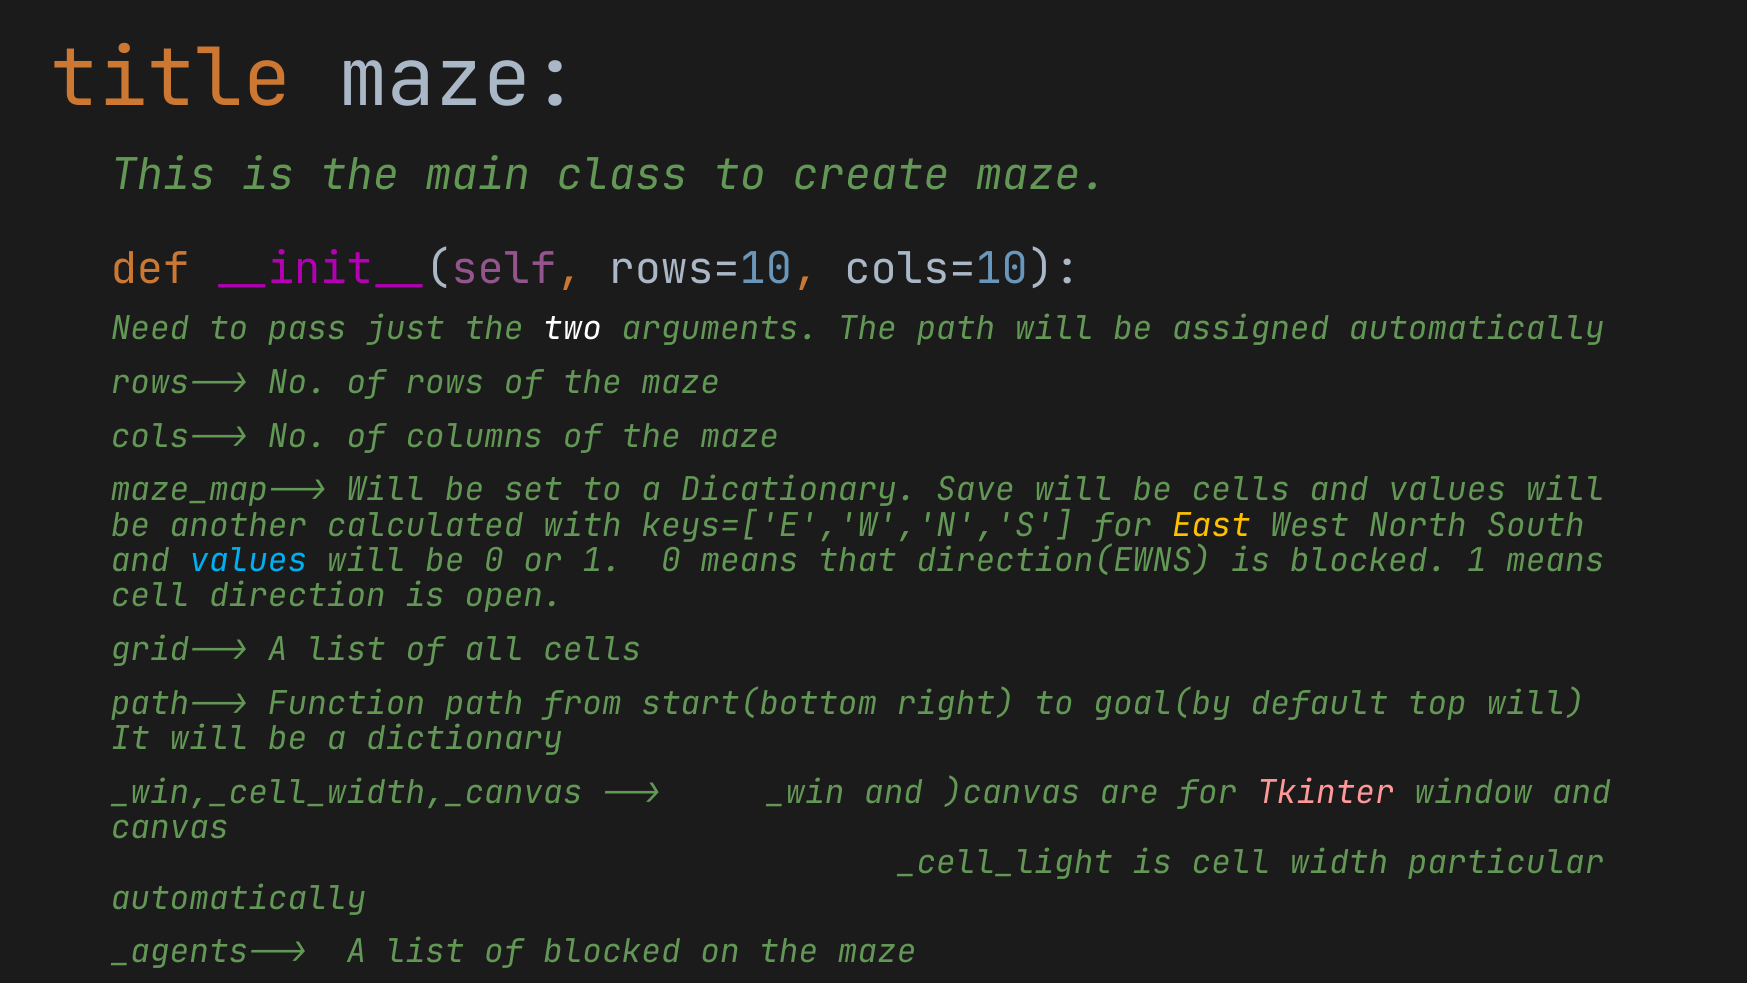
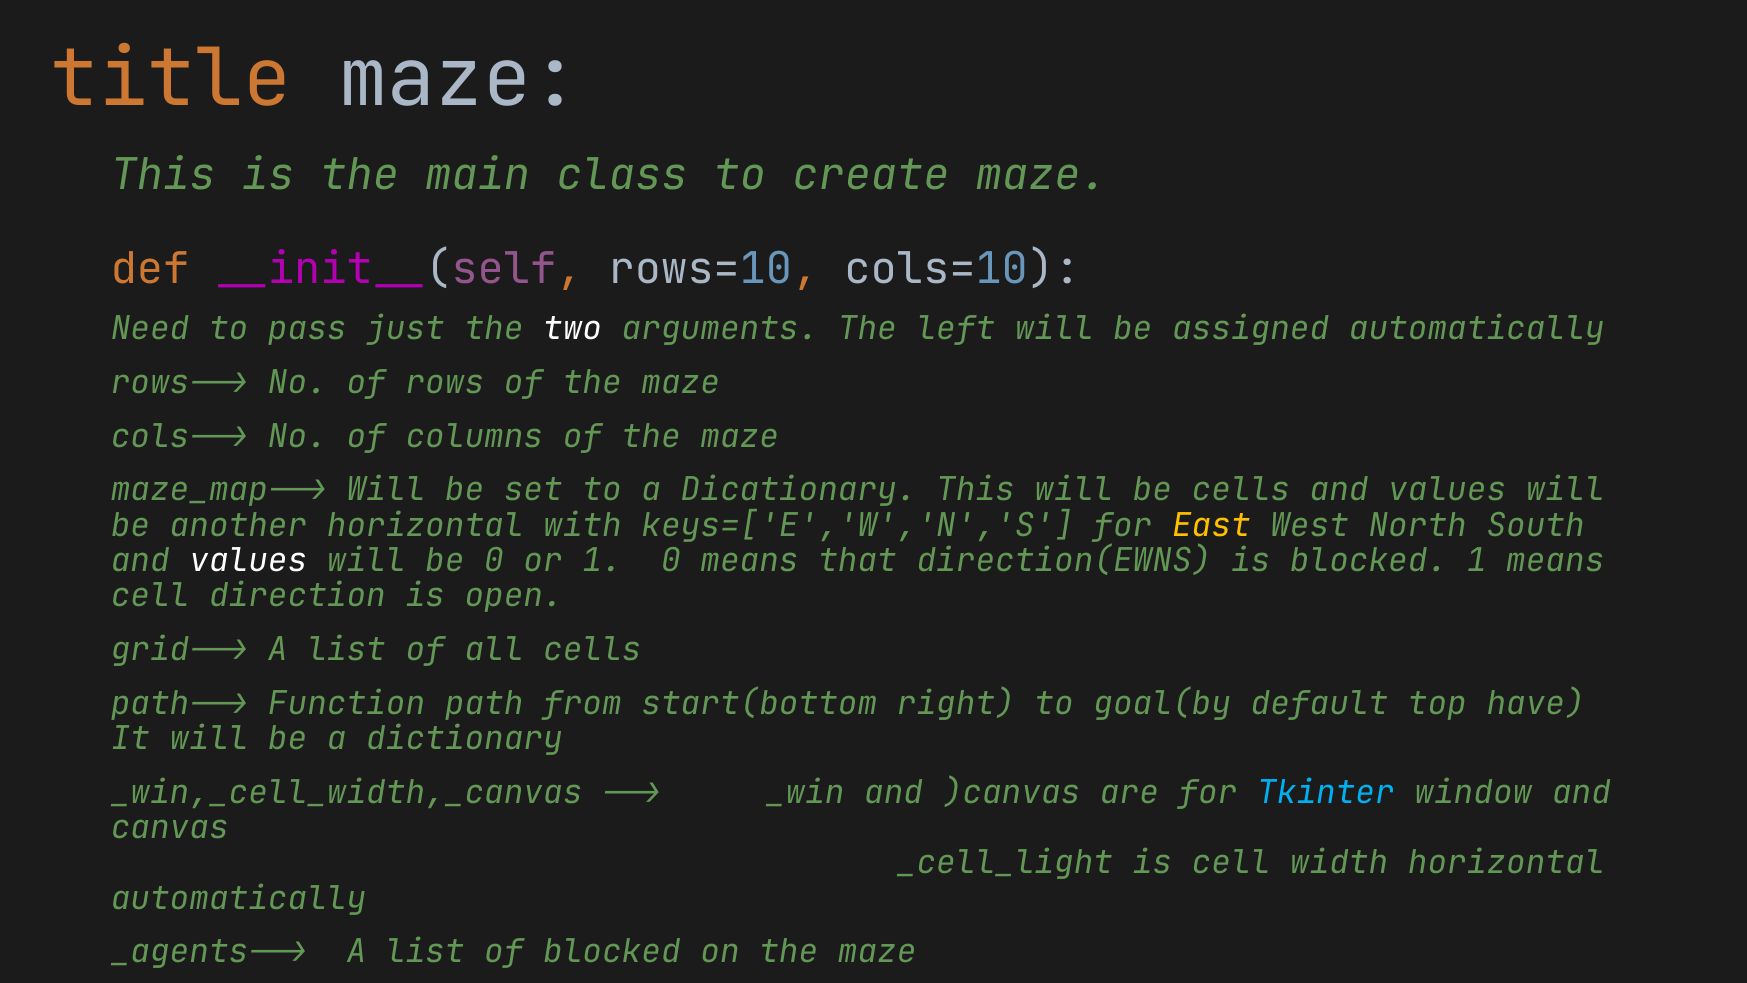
The path: path -> left
Dicationary Save: Save -> This
another calculated: calculated -> horizontal
values at (248, 560) colour: light blue -> white
top will: will -> have
Tkinter colour: pink -> light blue
width particular: particular -> horizontal
